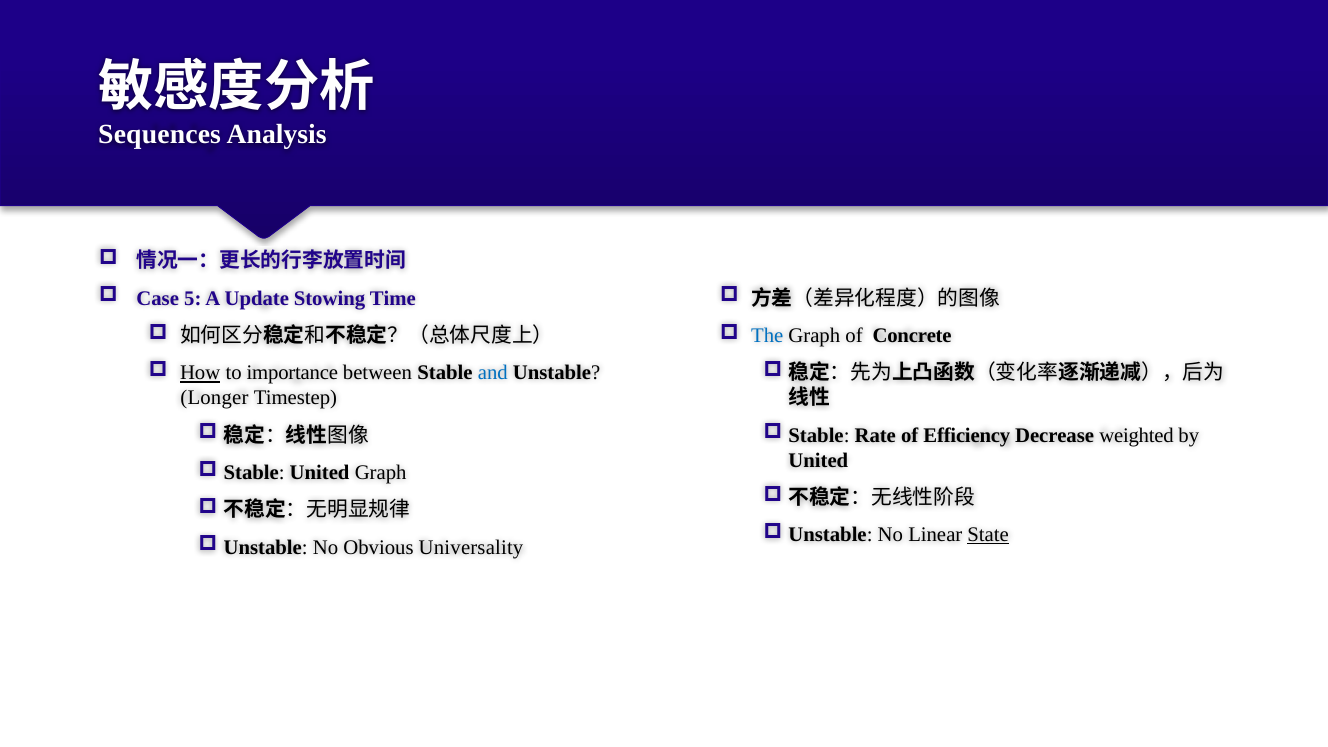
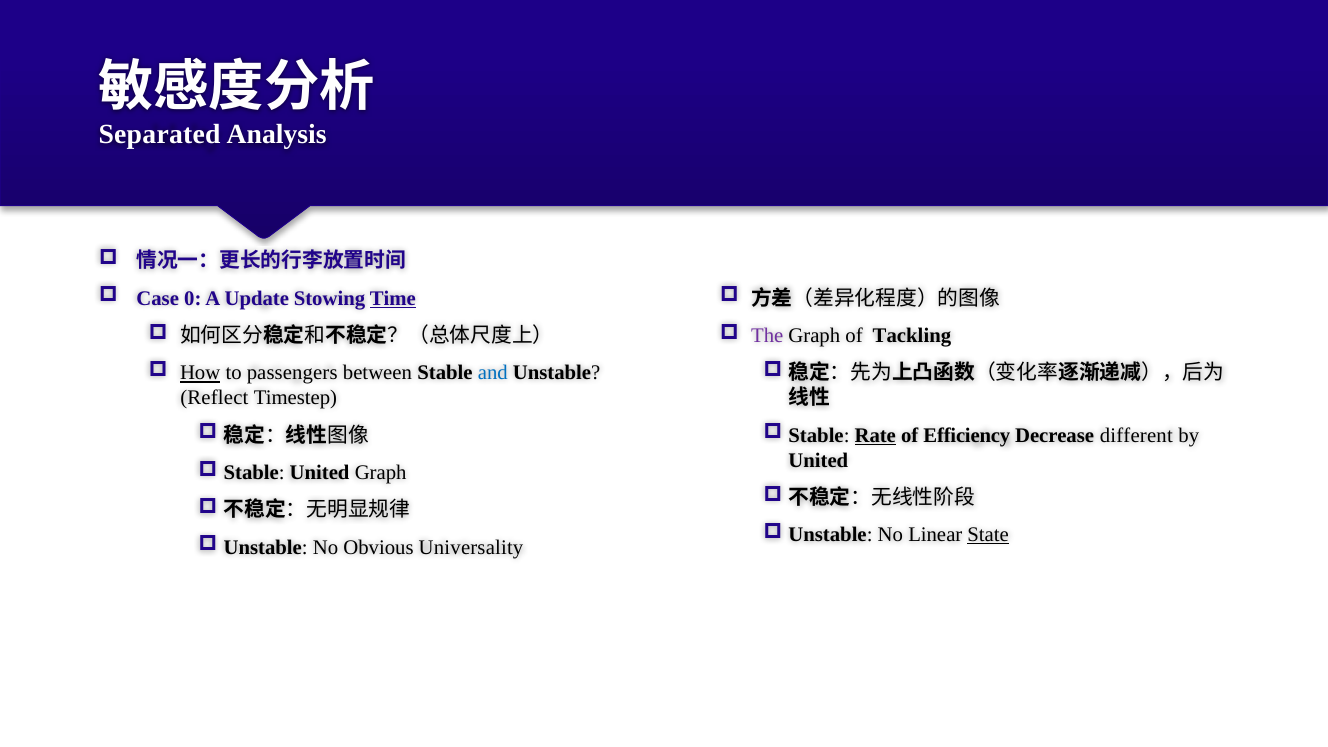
Sequences: Sequences -> Separated
5: 5 -> 0
Time underline: none -> present
The colour: blue -> purple
Concrete: Concrete -> Tackling
importance: importance -> passengers
Longer: Longer -> Reflect
Rate underline: none -> present
weighted: weighted -> different
